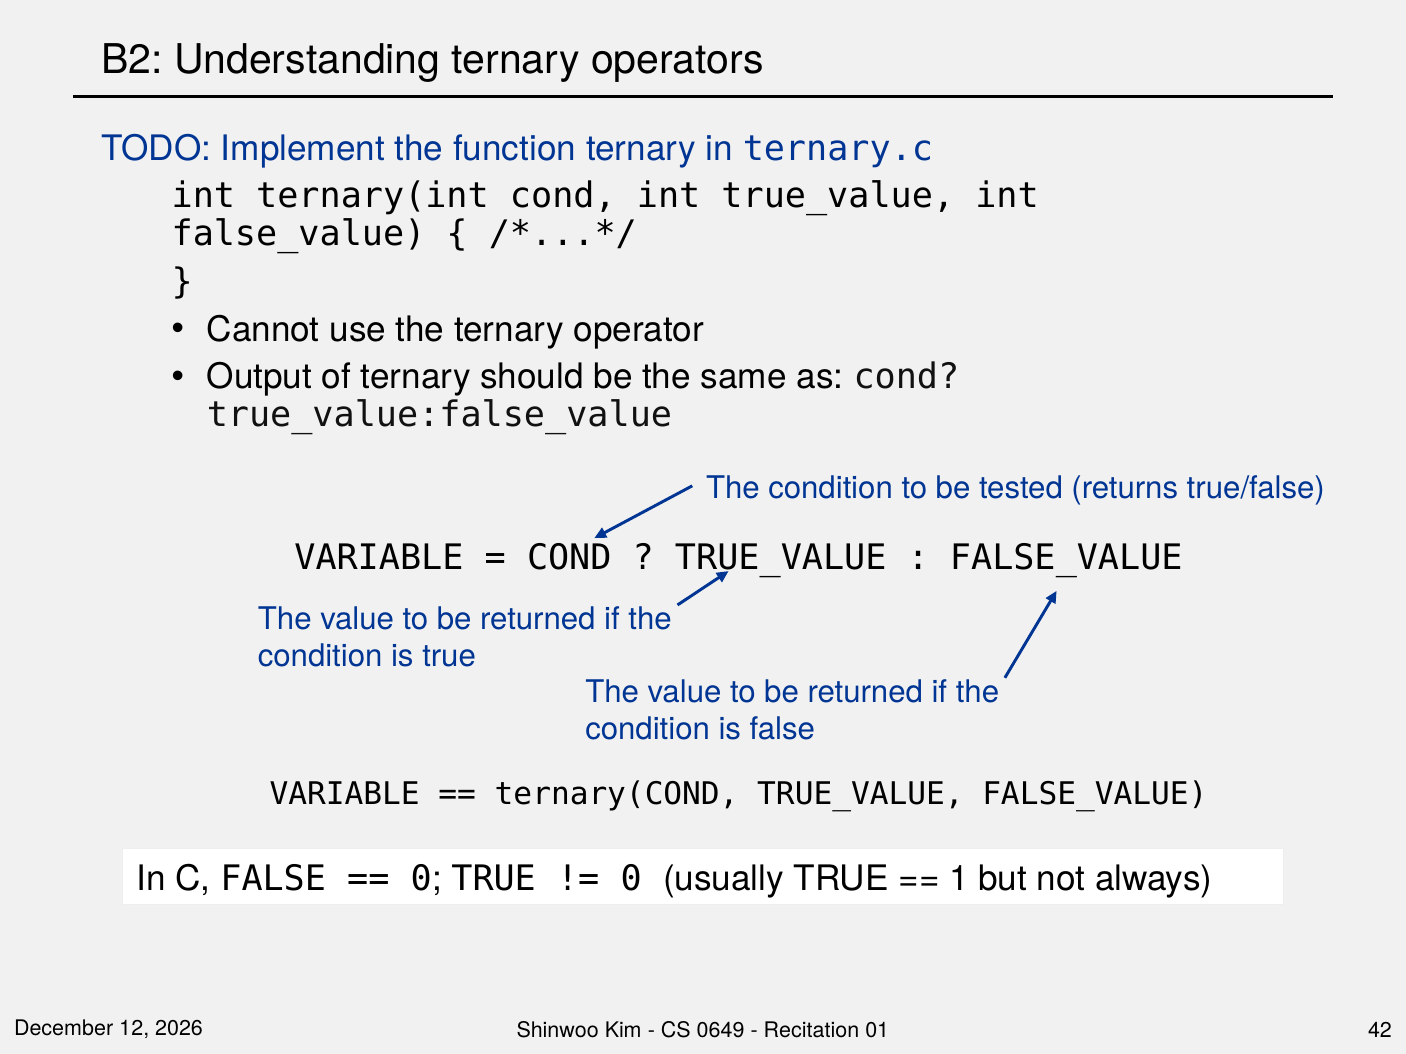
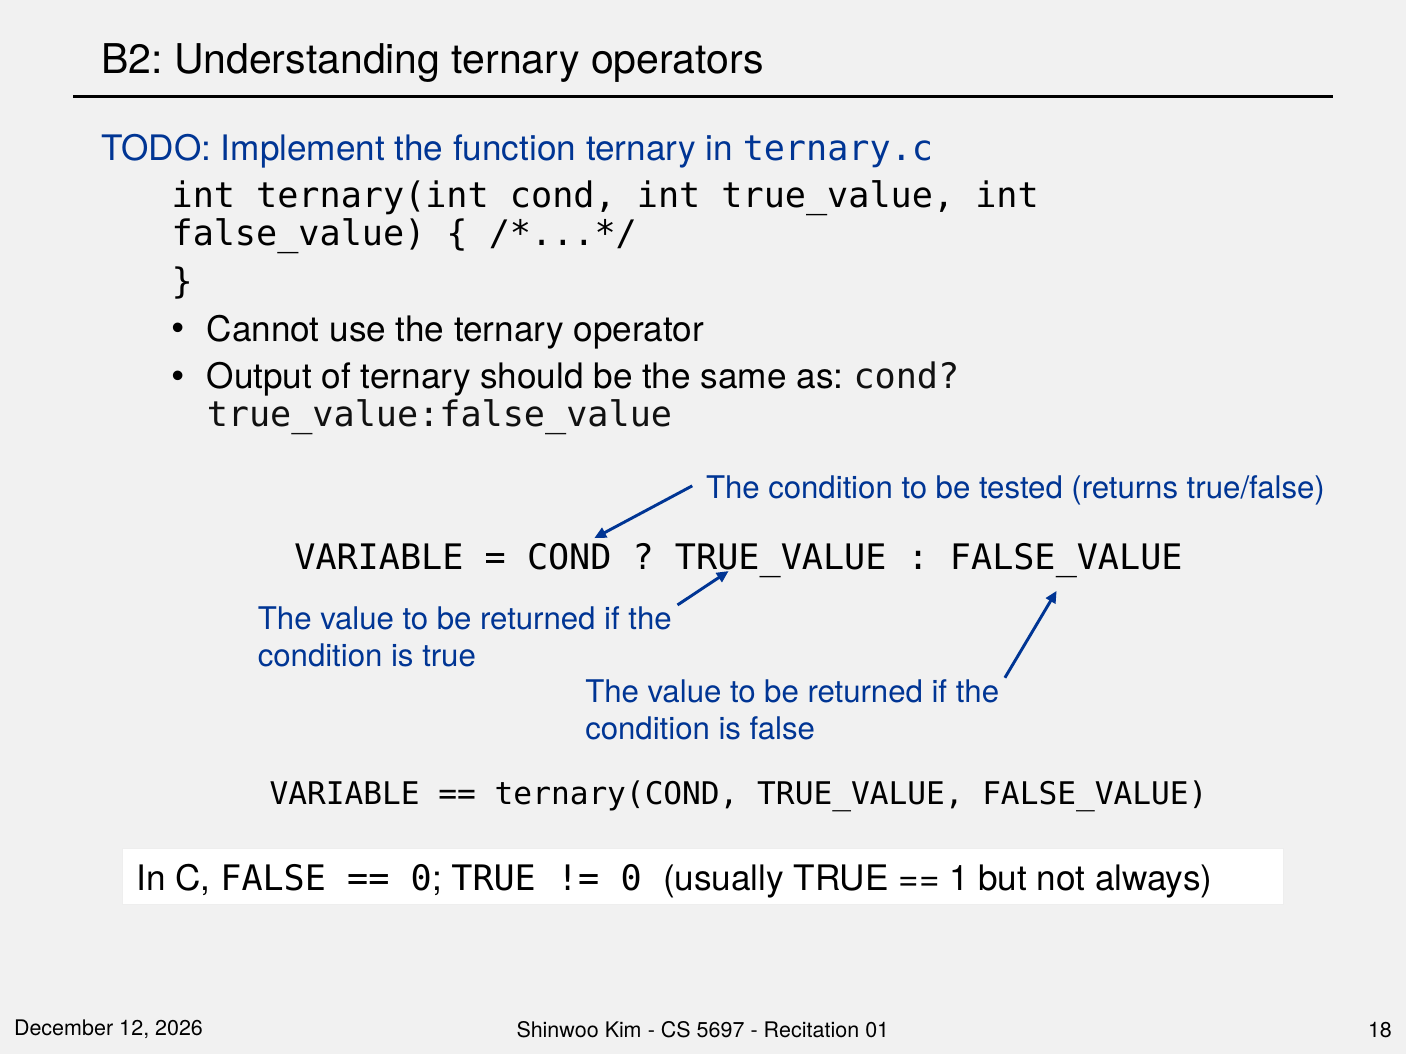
0649: 0649 -> 5697
42: 42 -> 18
